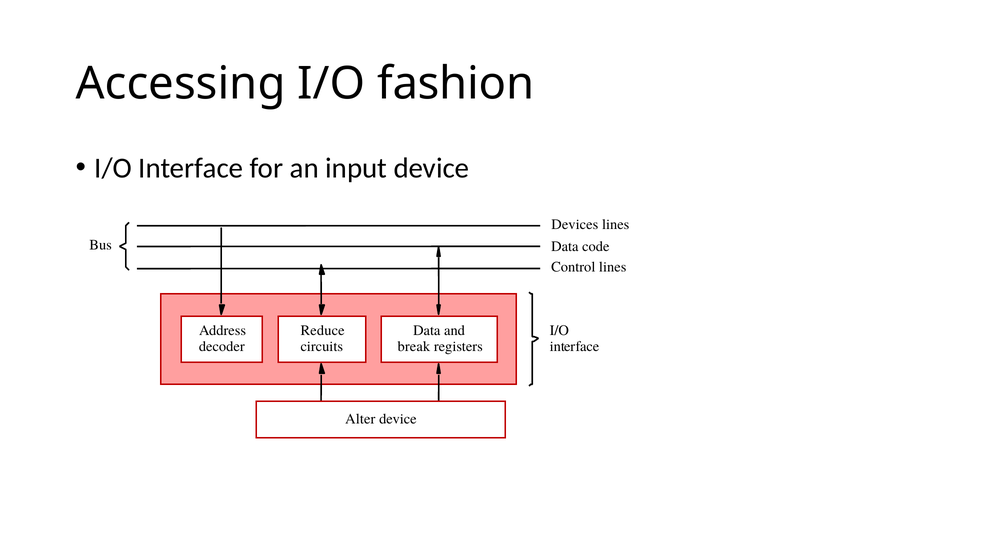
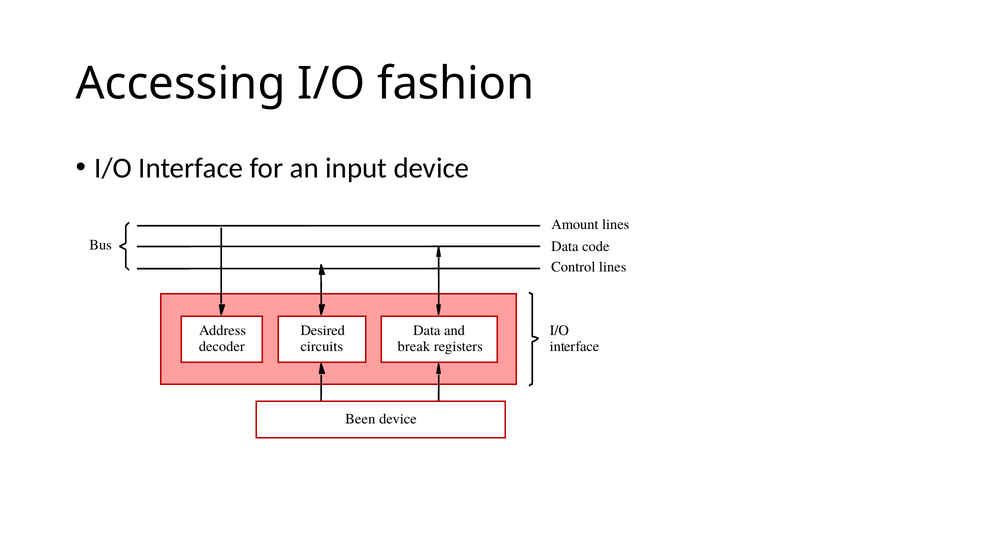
Devices: Devices -> Amount
Reduce: Reduce -> Desired
Alter: Alter -> Been
